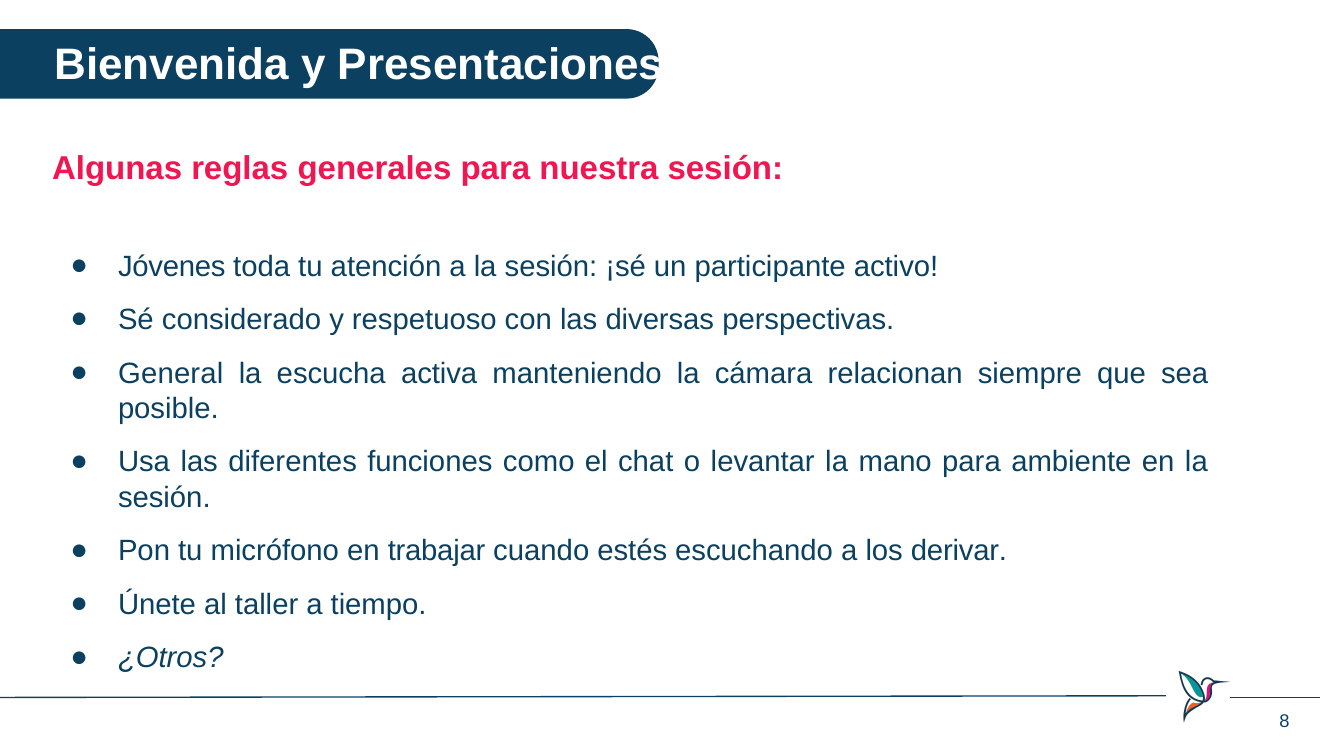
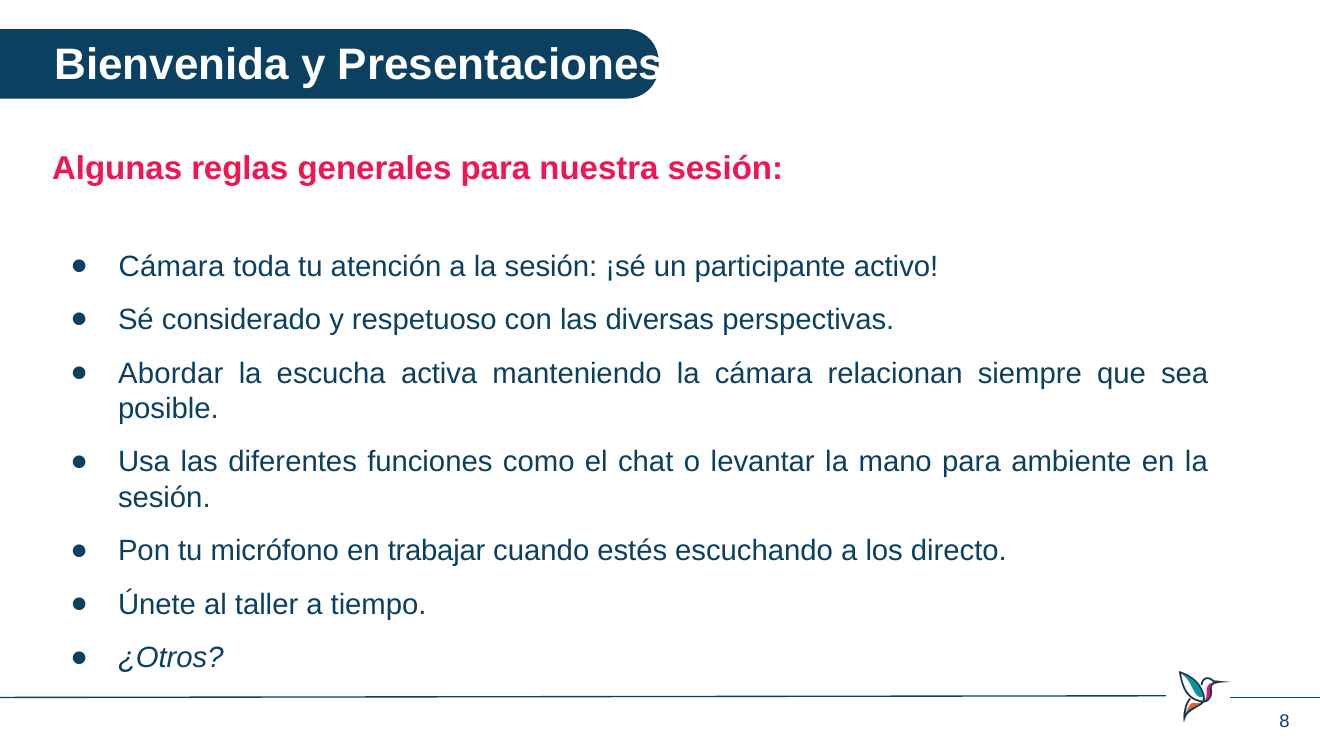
Jóvenes at (172, 266): Jóvenes -> Cámara
General: General -> Abordar
derivar: derivar -> directo
